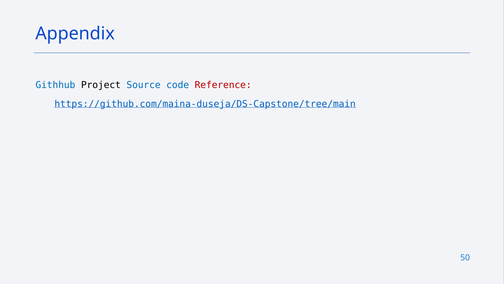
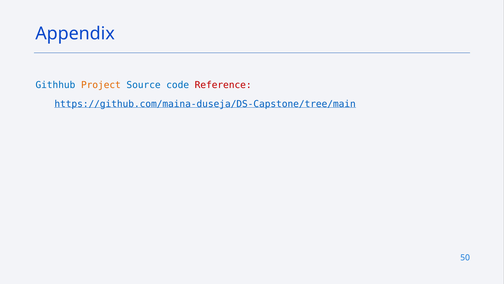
Project colour: black -> orange
